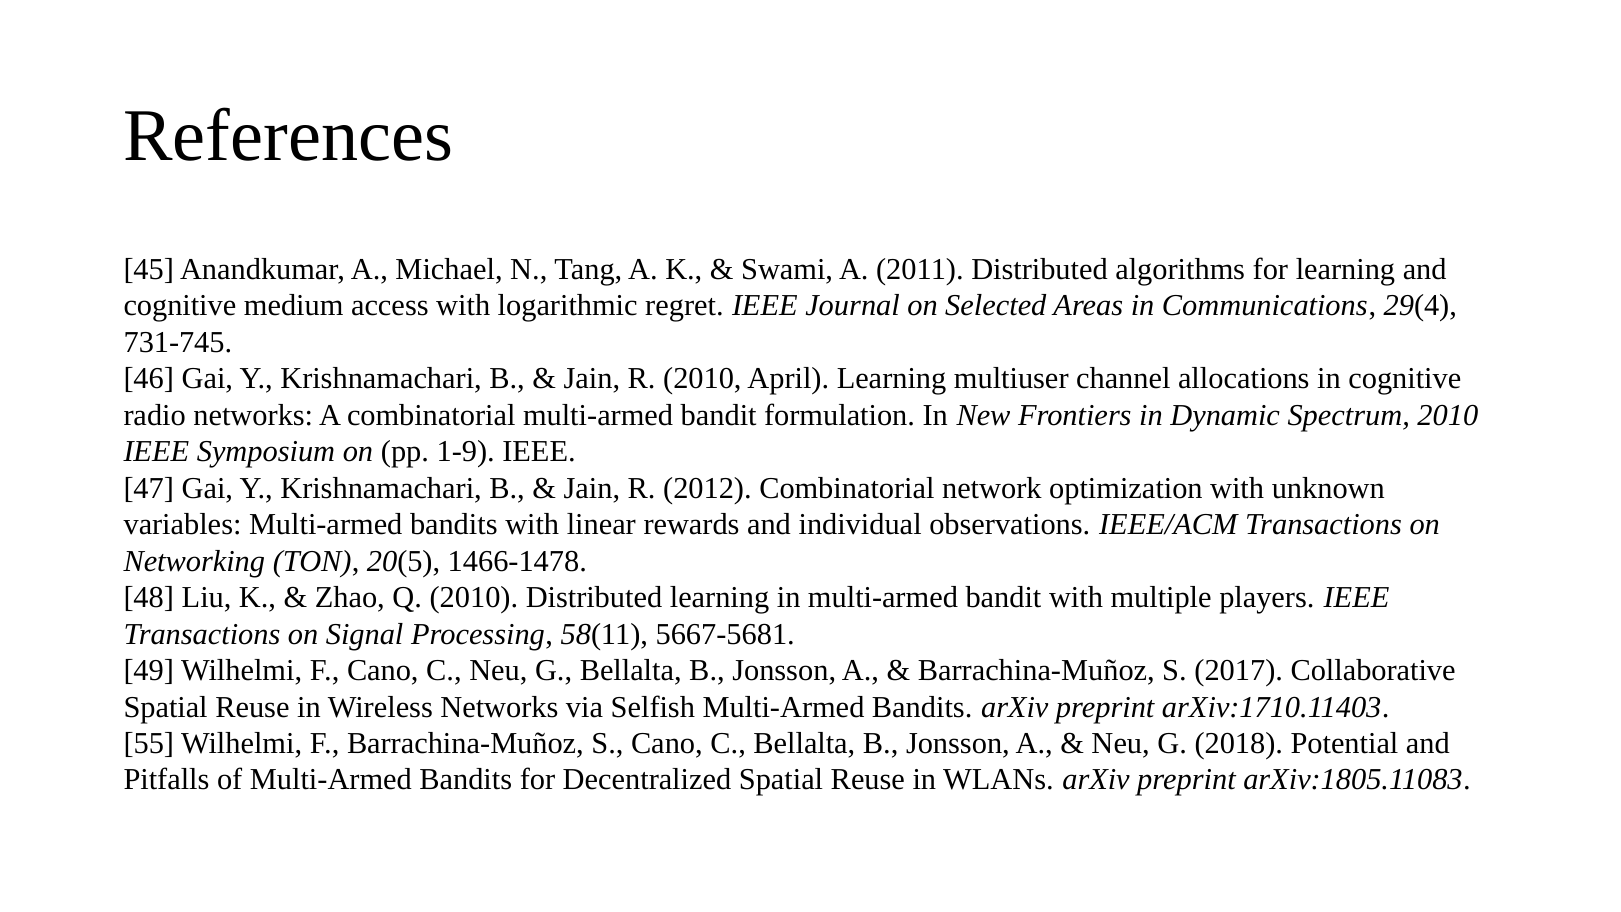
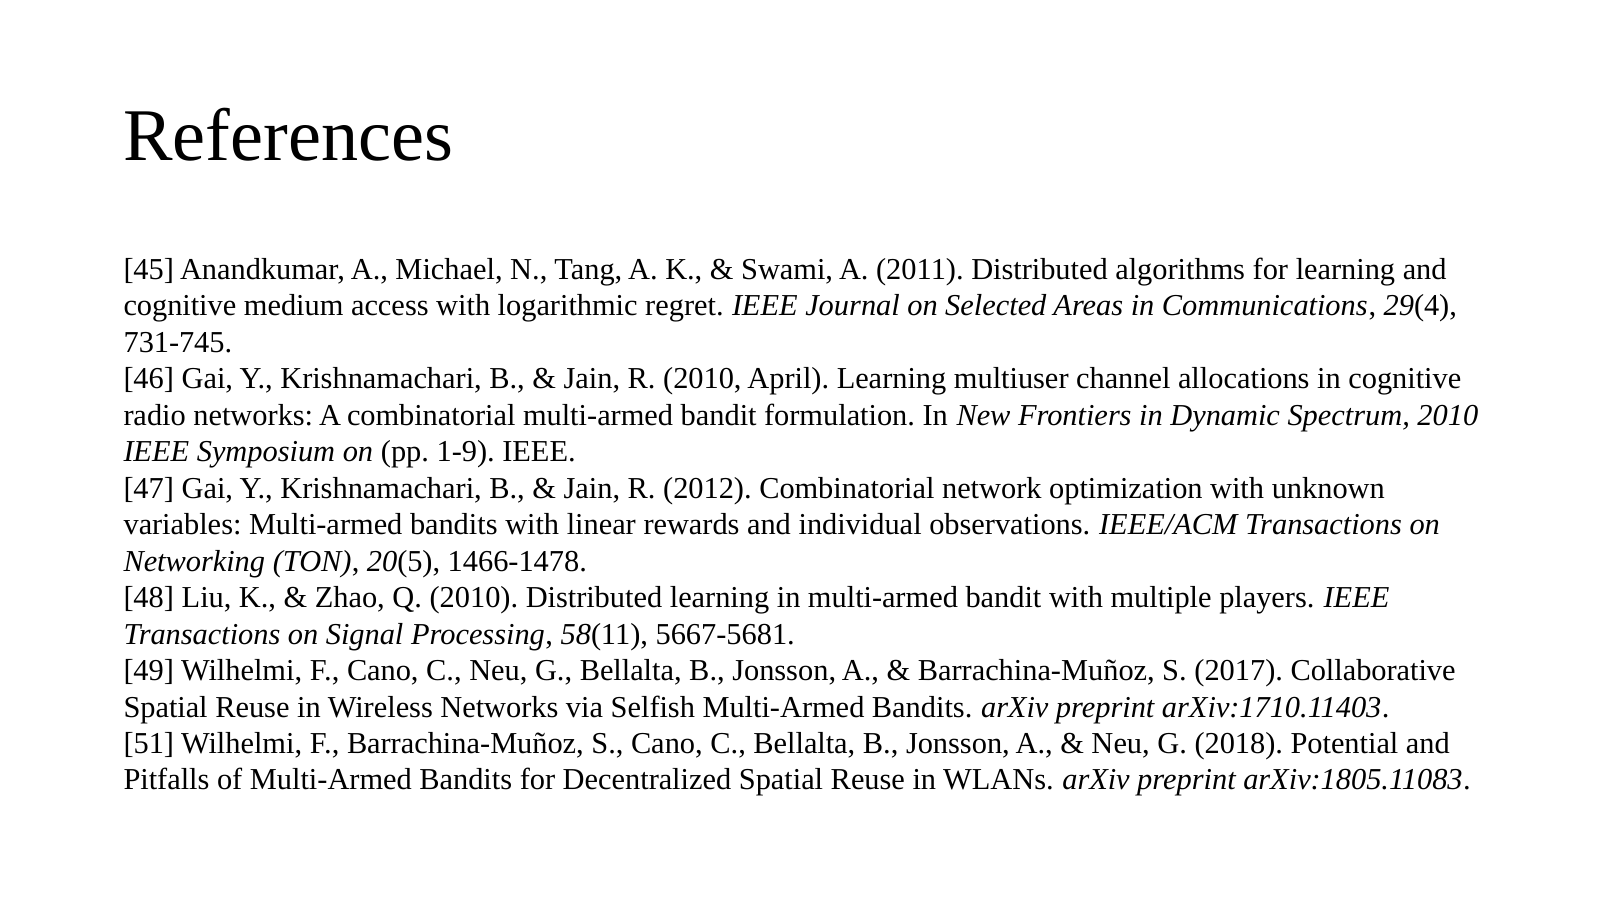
55: 55 -> 51
